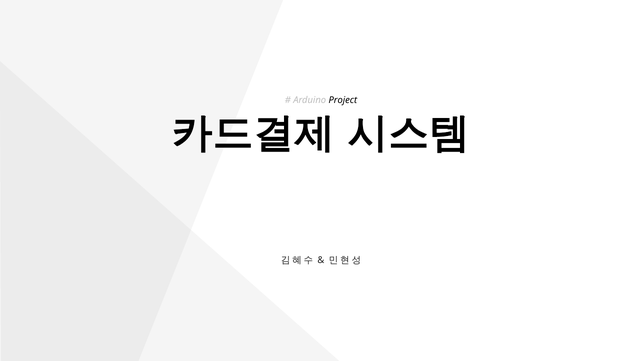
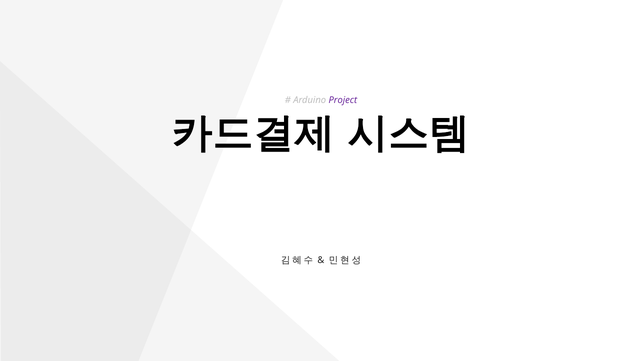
Project colour: black -> purple
